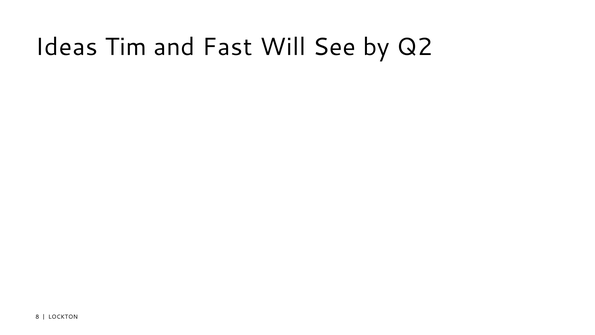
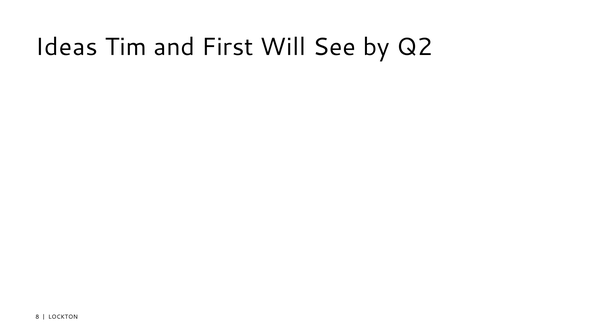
Fast: Fast -> First
